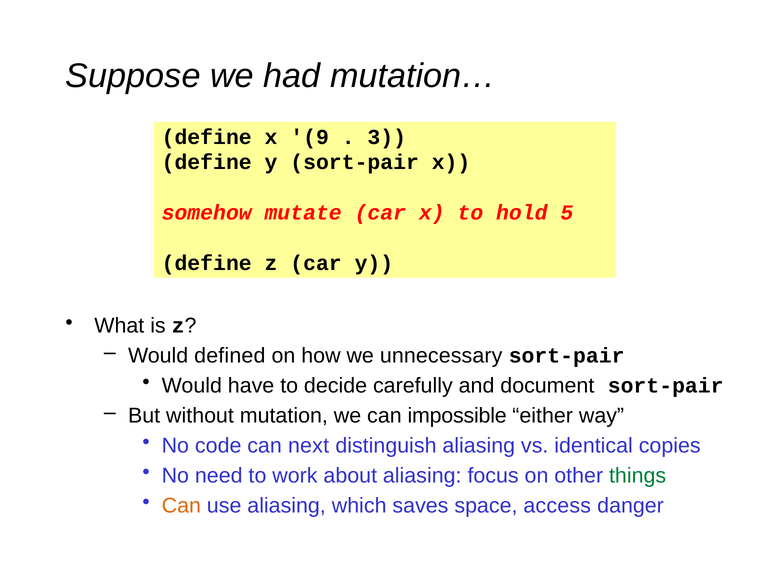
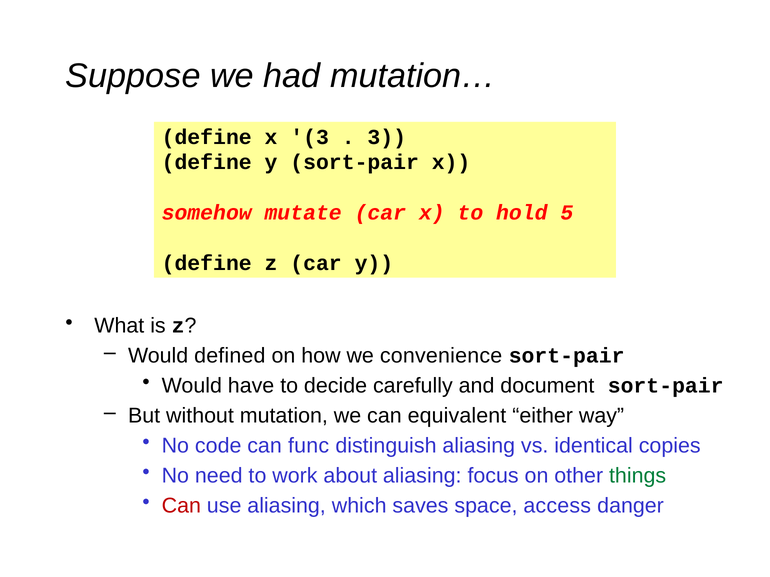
x 9: 9 -> 3
unnecessary: unnecessary -> convenience
impossible: impossible -> equivalent
next: next -> func
Can at (181, 506) colour: orange -> red
